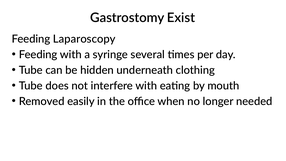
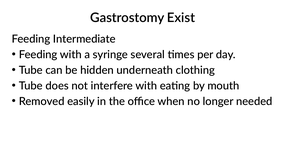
Laparoscopy: Laparoscopy -> Intermediate
